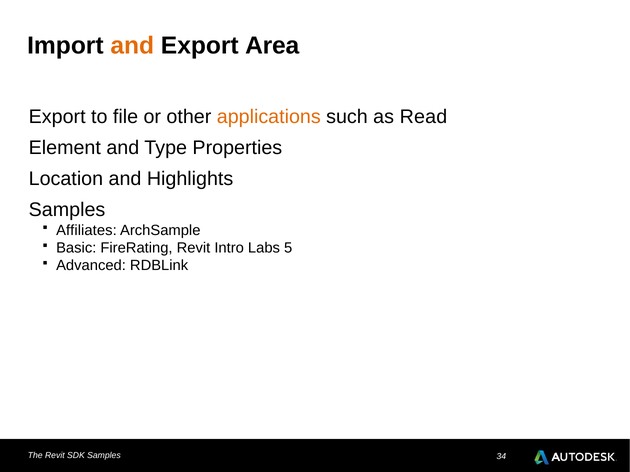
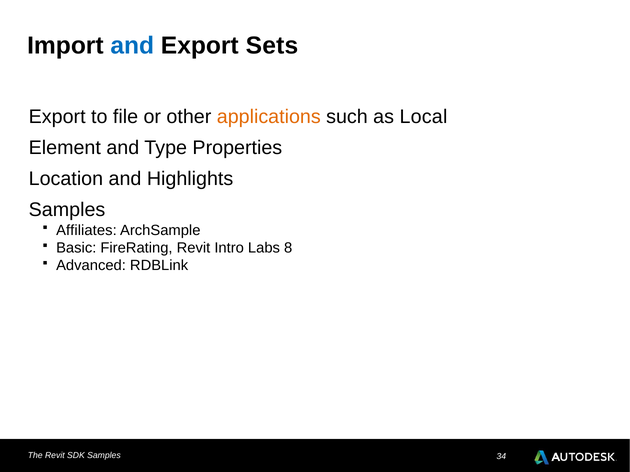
and at (132, 46) colour: orange -> blue
Area: Area -> Sets
Read: Read -> Local
5: 5 -> 8
